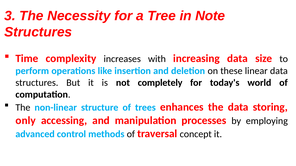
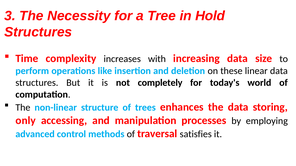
Note: Note -> Hold
concept: concept -> satisfies
